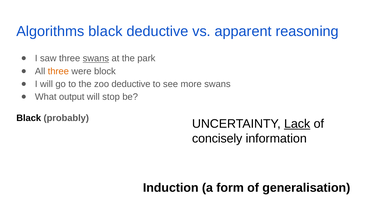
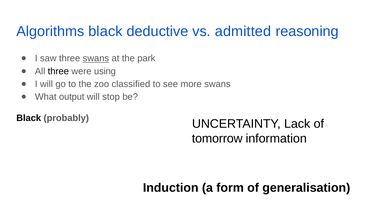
apparent: apparent -> admitted
three at (58, 71) colour: orange -> black
block: block -> using
zoo deductive: deductive -> classified
Lack underline: present -> none
concisely: concisely -> tomorrow
